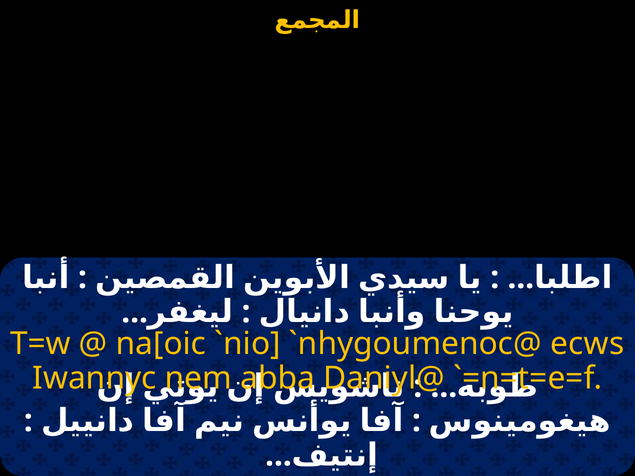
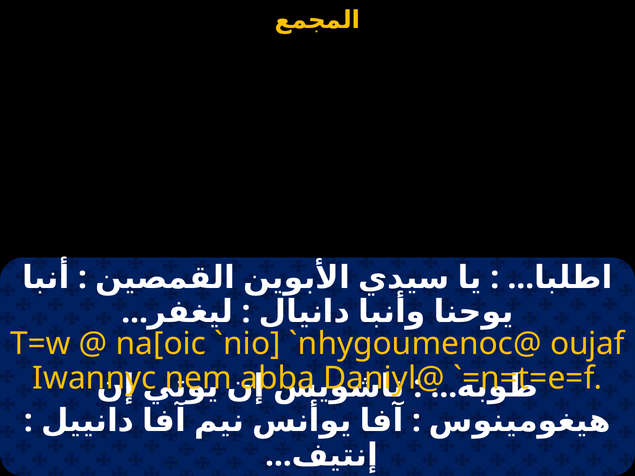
ecws: ecws -> oujaf
